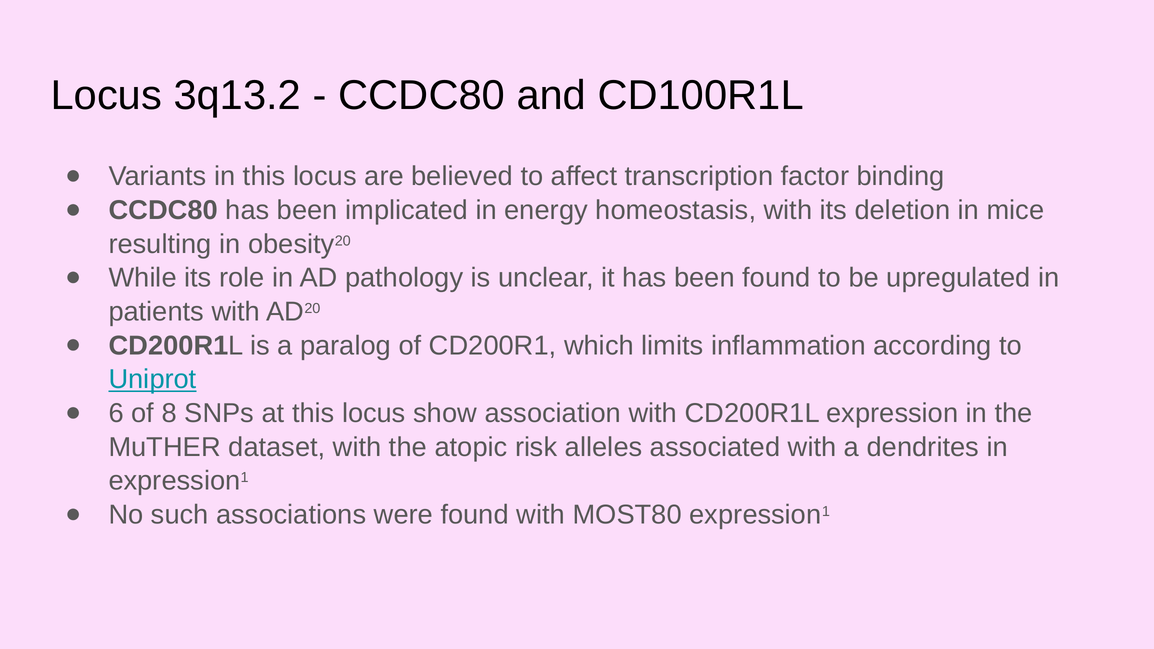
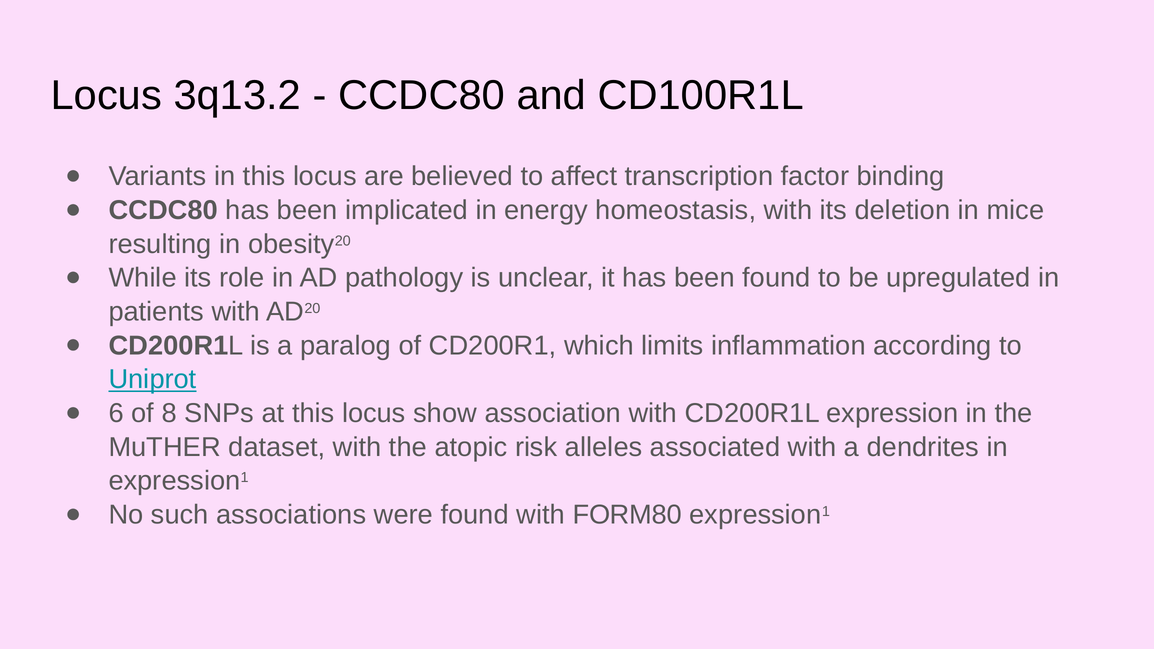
MOST80: MOST80 -> FORM80
